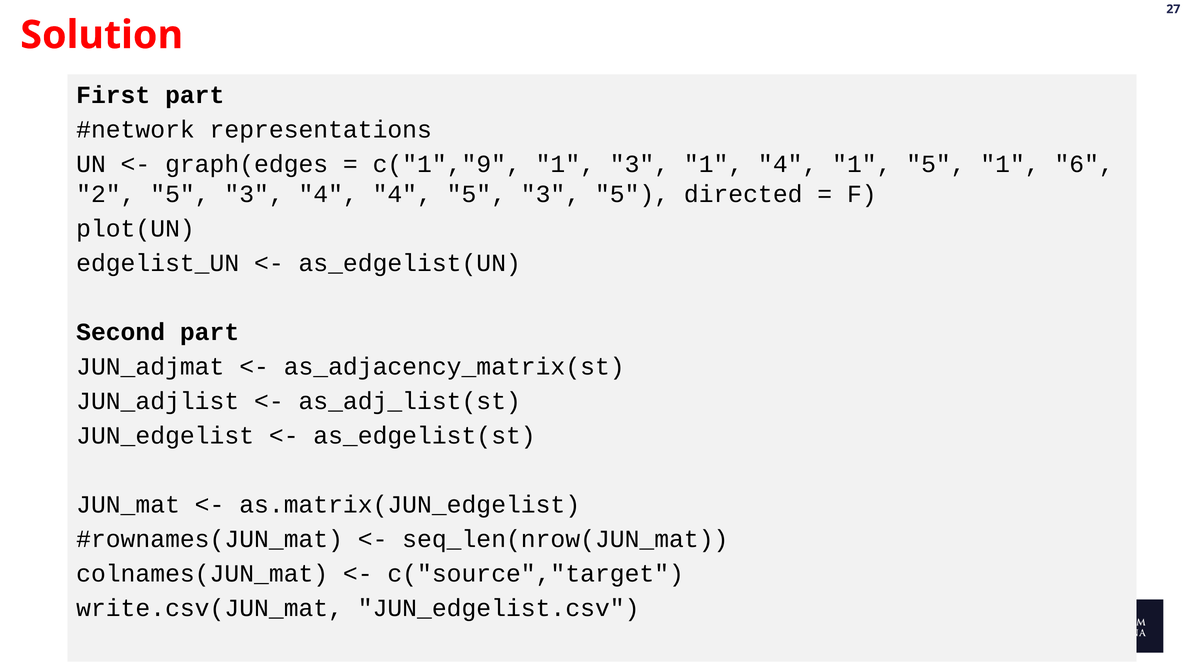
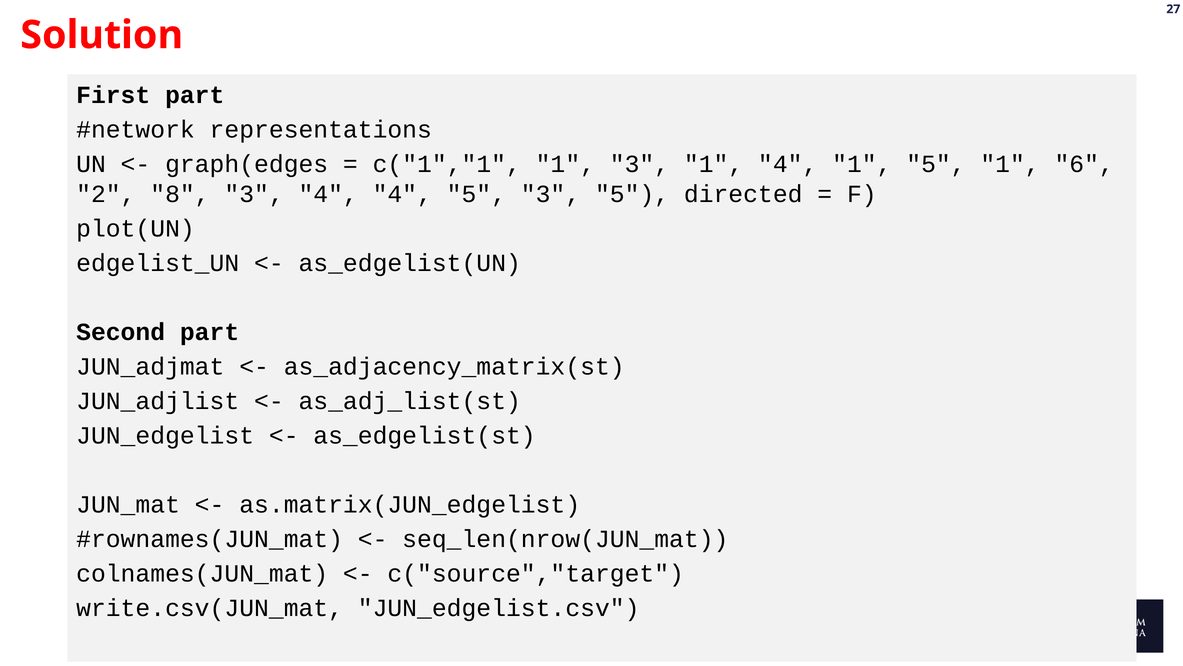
c("1","9: c("1","9 -> c("1","1
2 5: 5 -> 8
